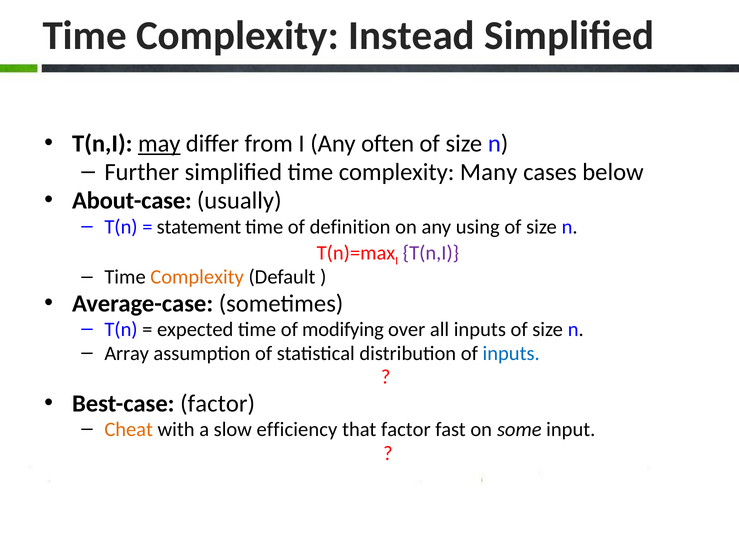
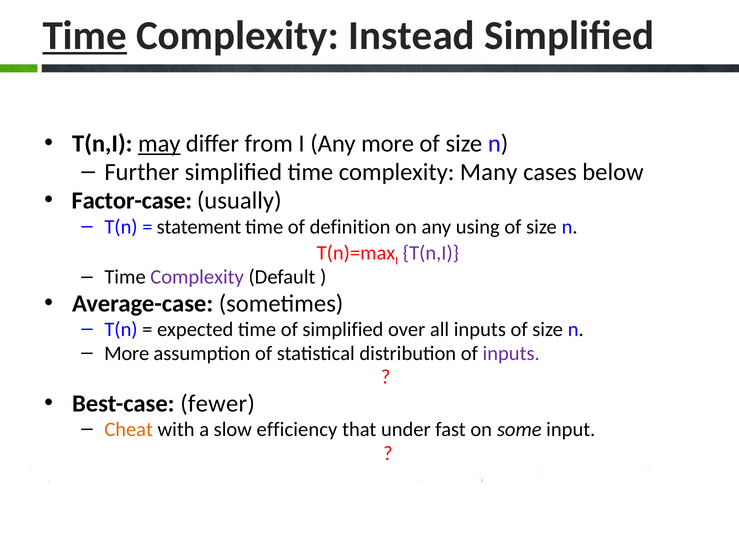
Time at (85, 36) underline: none -> present
Any often: often -> more
About-case: About-case -> Factor-case
Complexity at (197, 277) colour: orange -> purple
of modifying: modifying -> simplified
Array at (127, 353): Array -> More
inputs at (511, 353) colour: blue -> purple
Best-case factor: factor -> fewer
that factor: factor -> under
